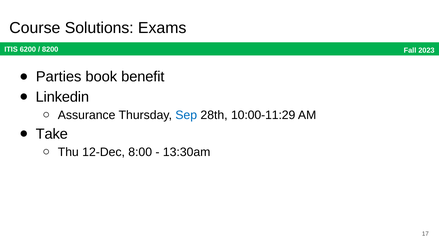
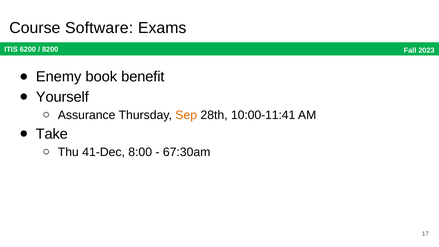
Solutions: Solutions -> Software
Parties: Parties -> Enemy
Linkedin: Linkedin -> Yourself
Sep colour: blue -> orange
10:00-11:29: 10:00-11:29 -> 10:00-11:41
12-Dec: 12-Dec -> 41-Dec
13:30am: 13:30am -> 67:30am
